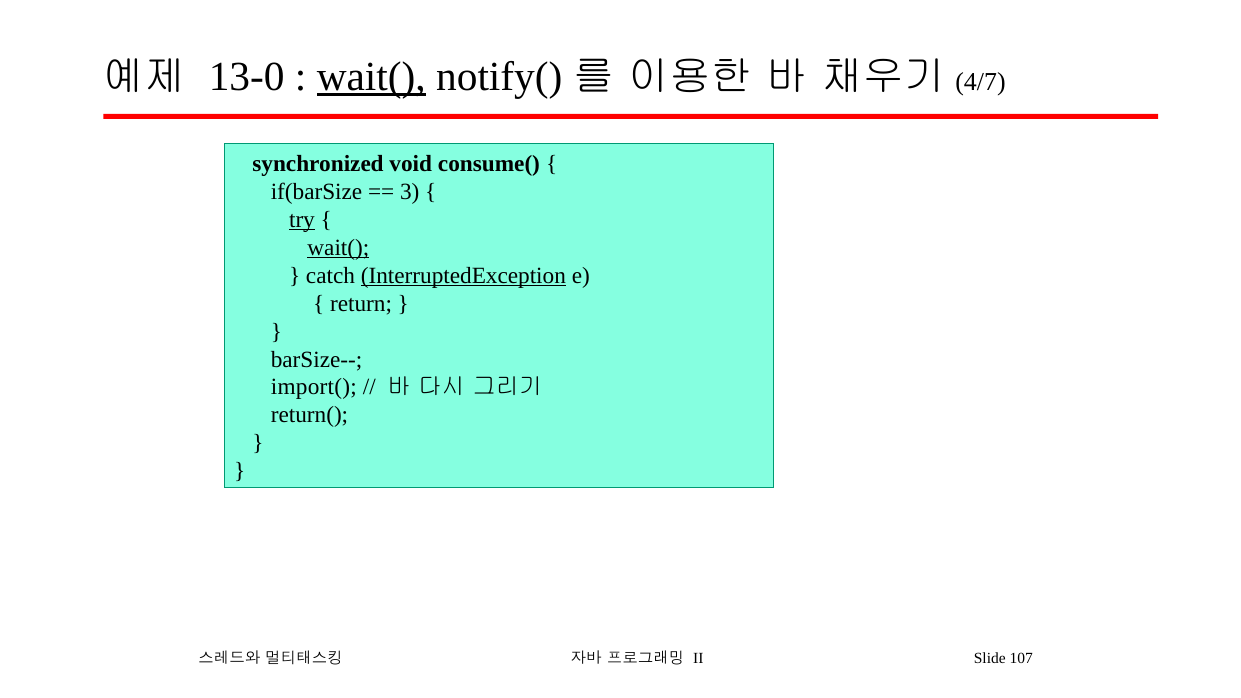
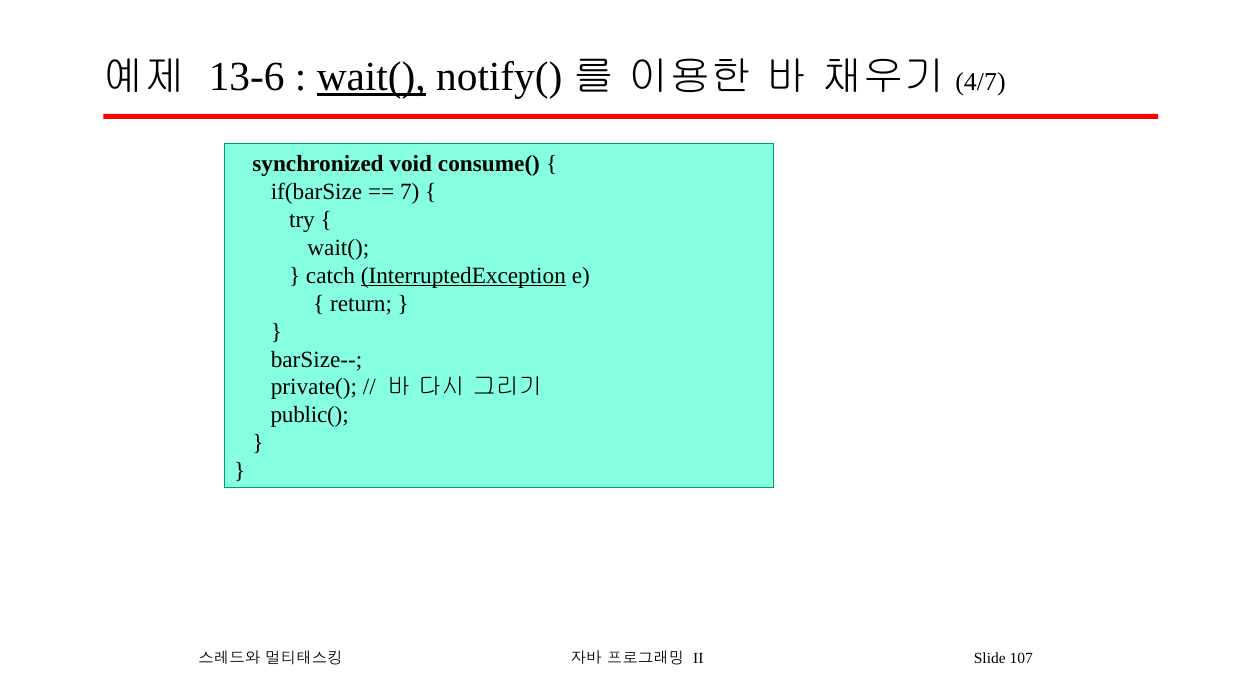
13-0: 13-0 -> 13-6
3: 3 -> 7
try underline: present -> none
wait( at (338, 248) underline: present -> none
import(: import( -> private(
return(: return( -> public(
